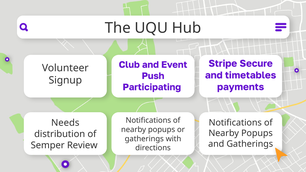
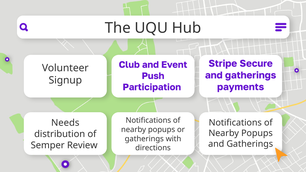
timetables at (251, 75): timetables -> gatherings
Participating: Participating -> Participation
